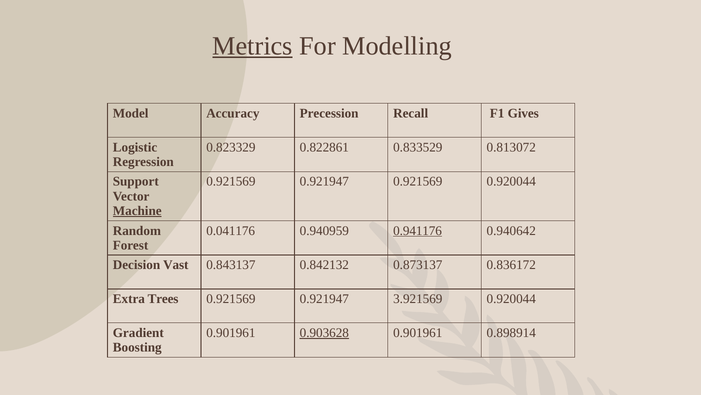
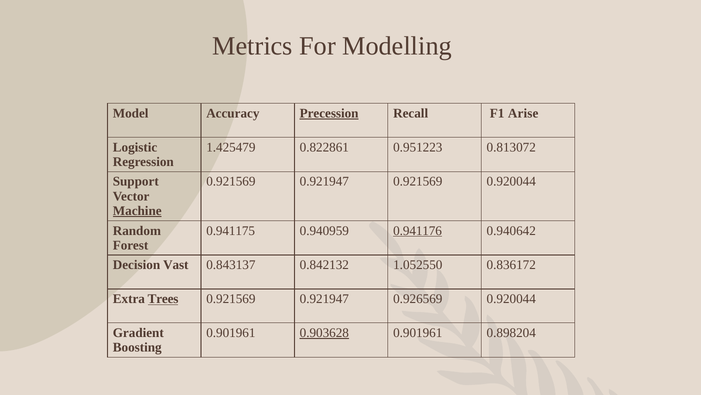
Metrics underline: present -> none
Precession underline: none -> present
Gives: Gives -> Arise
0.823329: 0.823329 -> 1.425479
0.833529: 0.833529 -> 0.951223
0.041176: 0.041176 -> 0.941175
0.873137: 0.873137 -> 1.052550
Trees underline: none -> present
3.921569: 3.921569 -> 0.926569
0.898914: 0.898914 -> 0.898204
